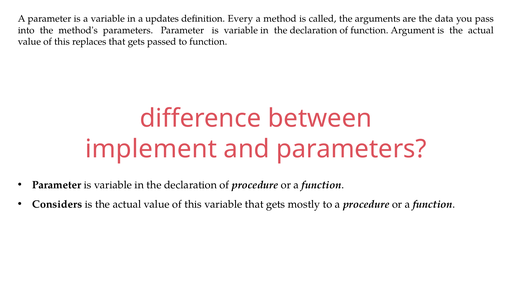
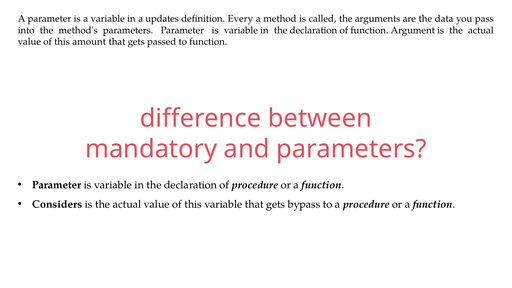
replaces: replaces -> amount
implement: implement -> mandatory
mostly: mostly -> bypass
